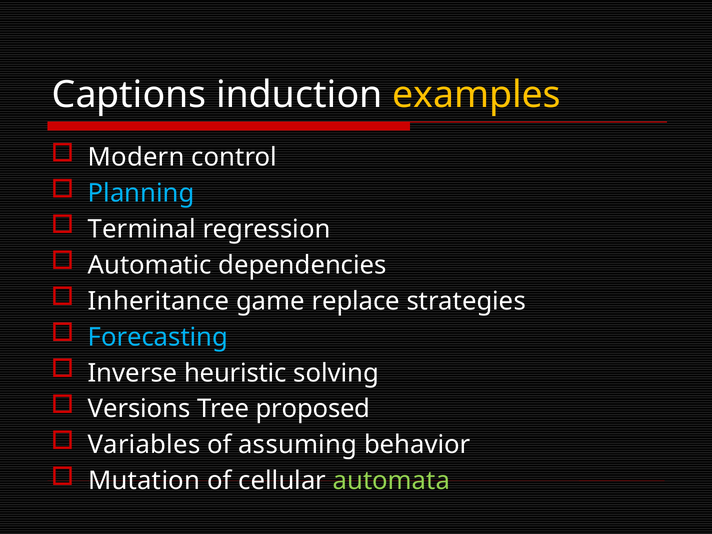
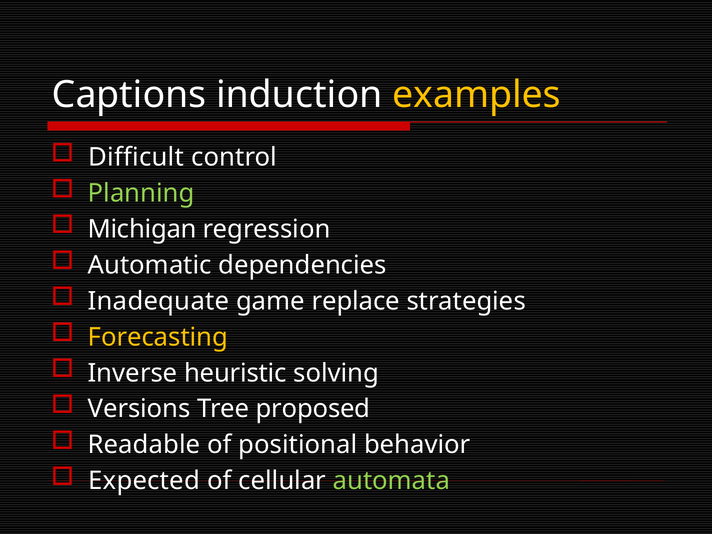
Modern: Modern -> Difficult
Planning colour: light blue -> light green
Terminal: Terminal -> Michigan
Inheritance: Inheritance -> Inadequate
Forecasting colour: light blue -> yellow
Variables: Variables -> Readable
assuming: assuming -> positional
Mutation: Mutation -> Expected
